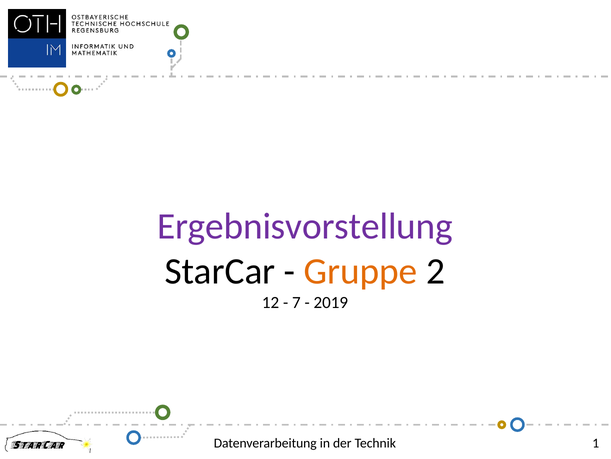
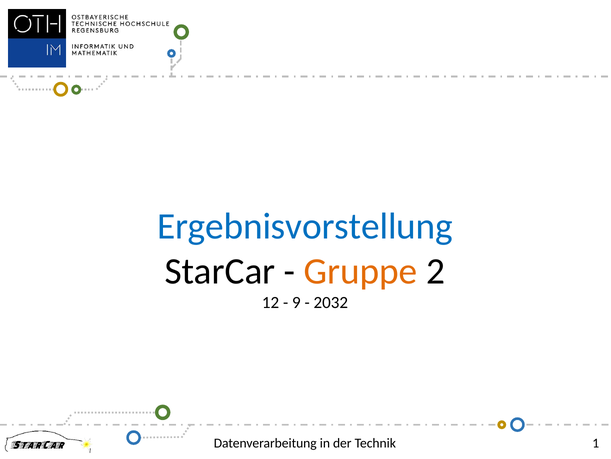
Ergebnisvorstellung colour: purple -> blue
7: 7 -> 9
2019: 2019 -> 2032
